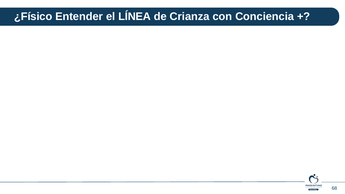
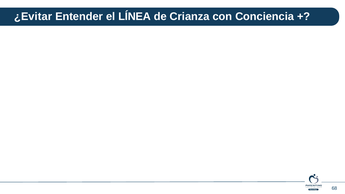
¿Físico: ¿Físico -> ¿Evitar
